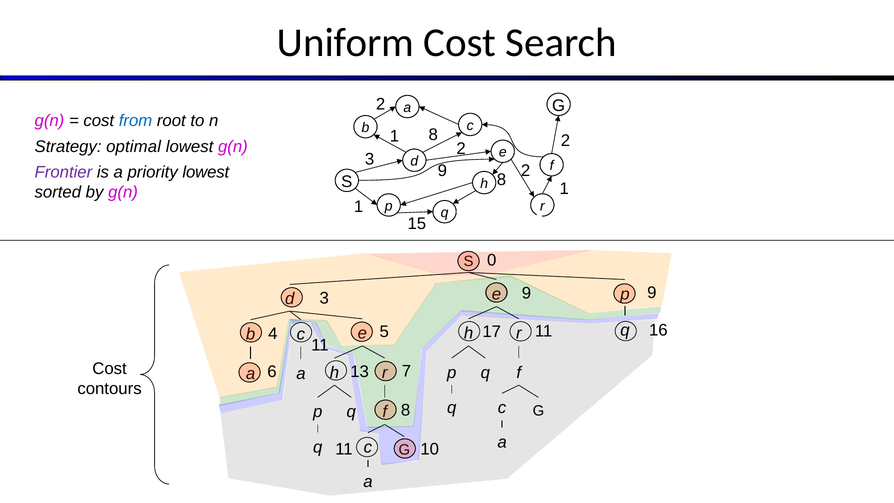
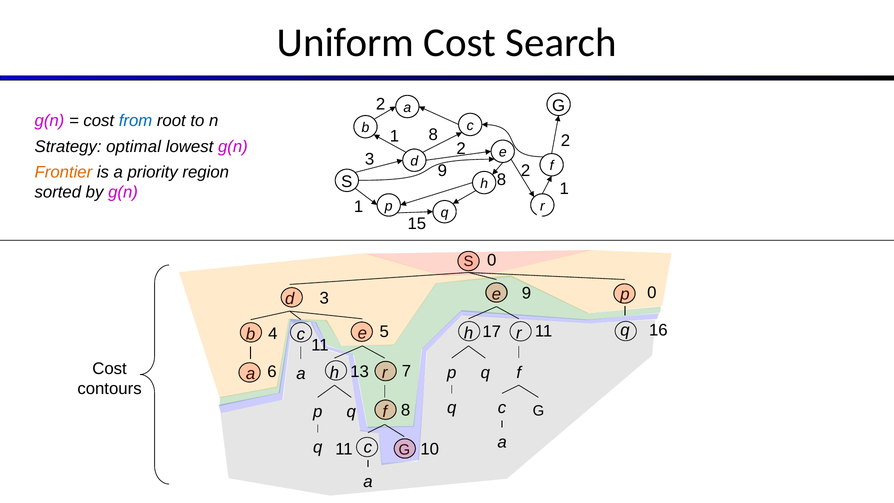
Frontier colour: purple -> orange
priority lowest: lowest -> region
9 9: 9 -> 0
